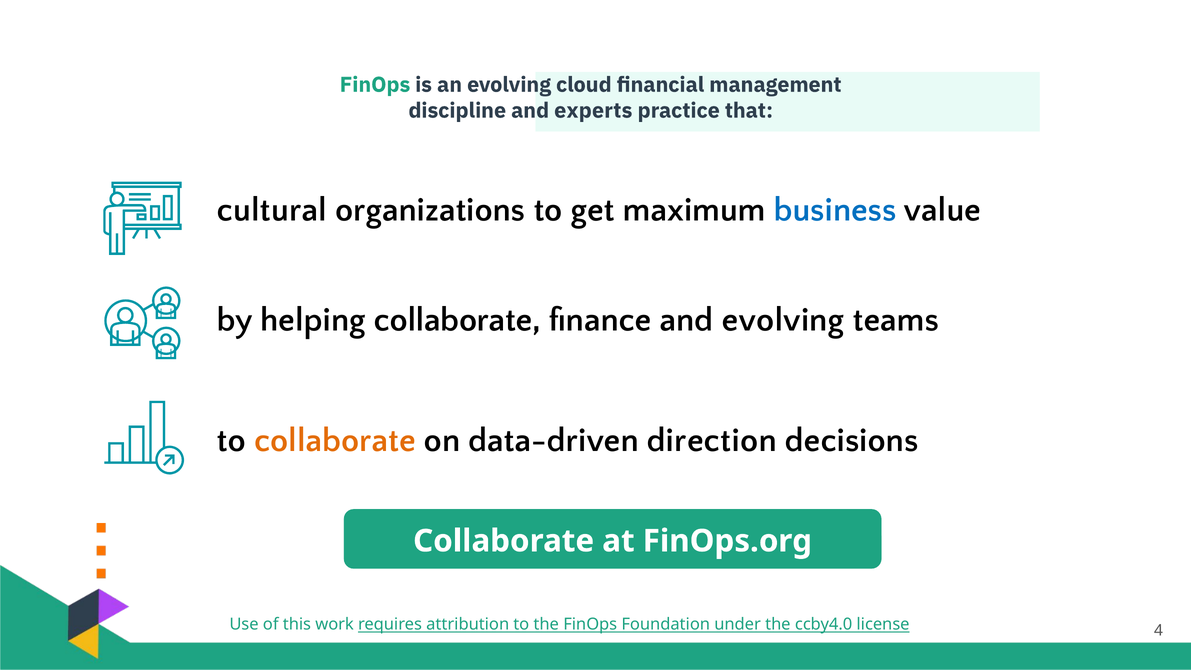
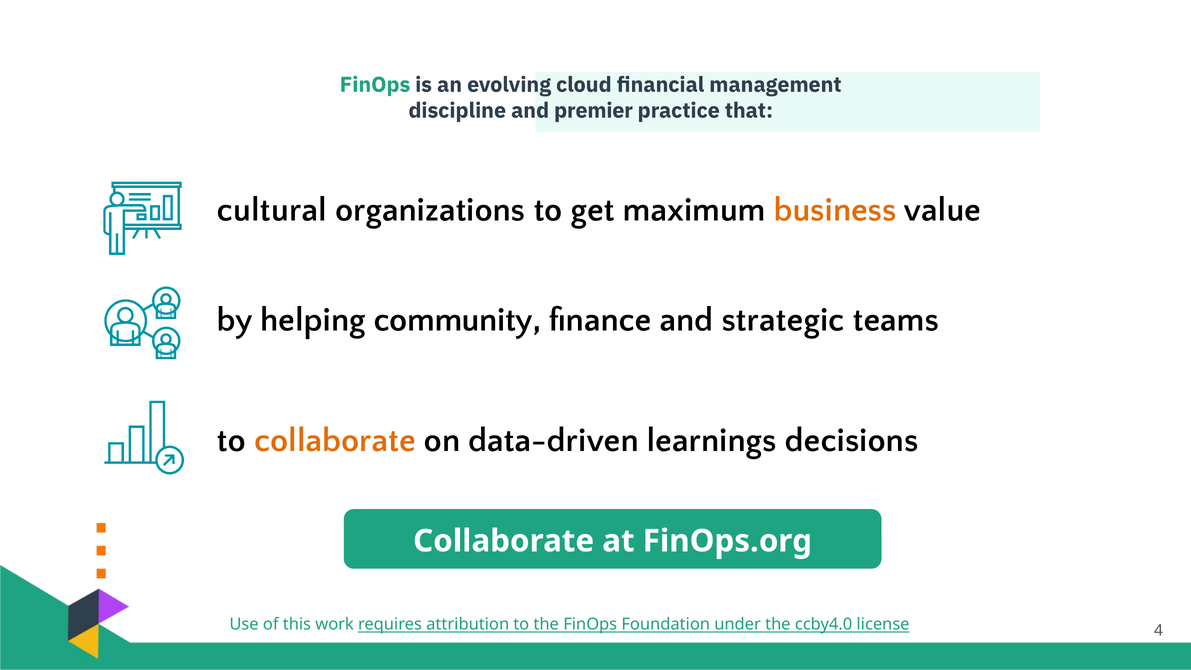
experts: experts -> premier
business colour: blue -> orange
helping collaborate: collaborate -> community
and evolving: evolving -> strategic
direction: direction -> learnings
